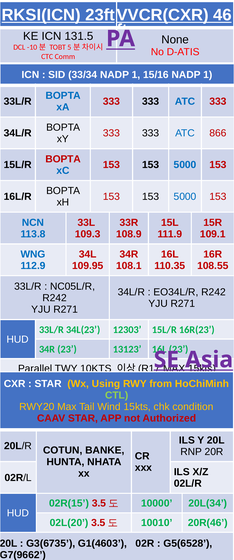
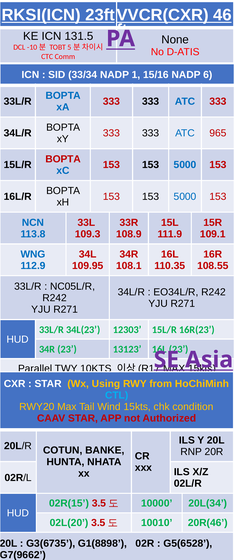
15/16 NADP 1: 1 -> 6
866: 866 -> 965
CTL colour: light green -> light blue
G1(4603: G1(4603 -> G1(8898
